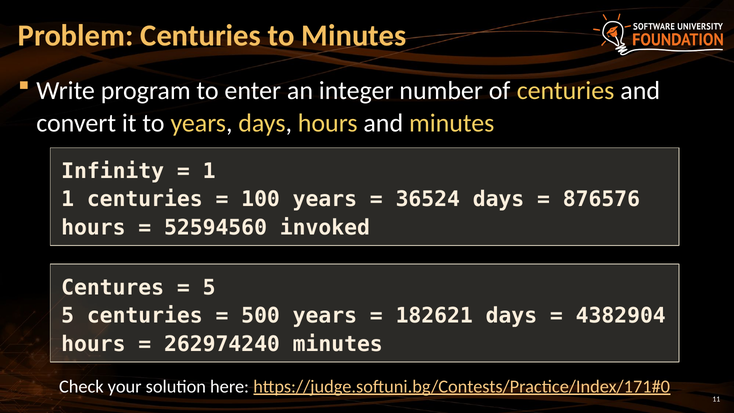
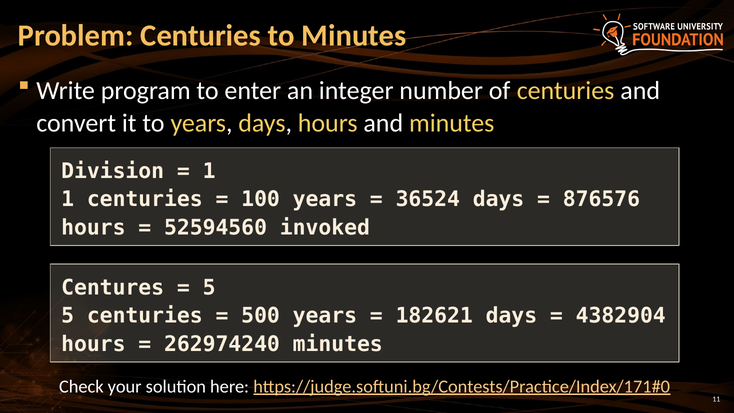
Infinity: Infinity -> Division
